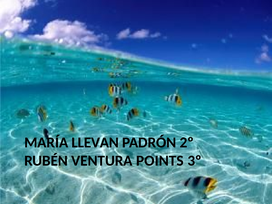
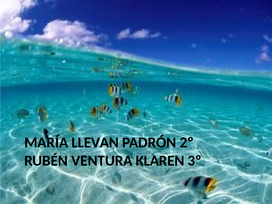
POINTS: POINTS -> KLAREN
